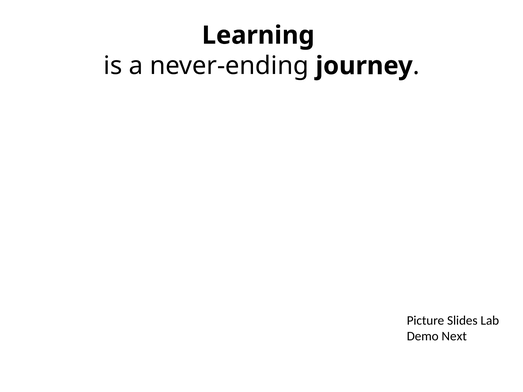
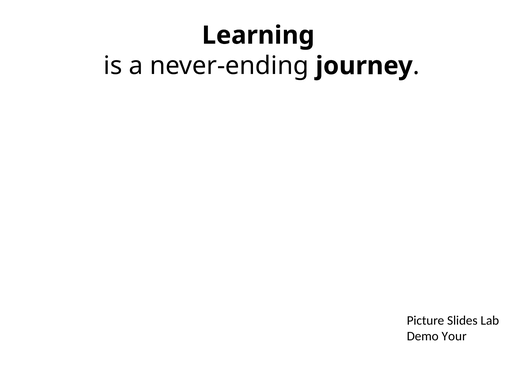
Next: Next -> Your
